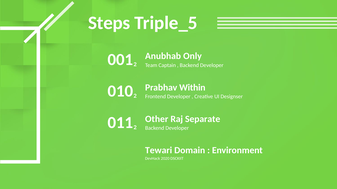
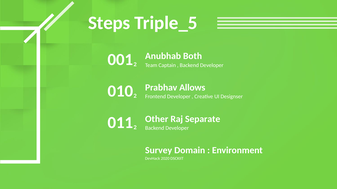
Only: Only -> Both
Within: Within -> Allows
Tewari: Tewari -> Survey
